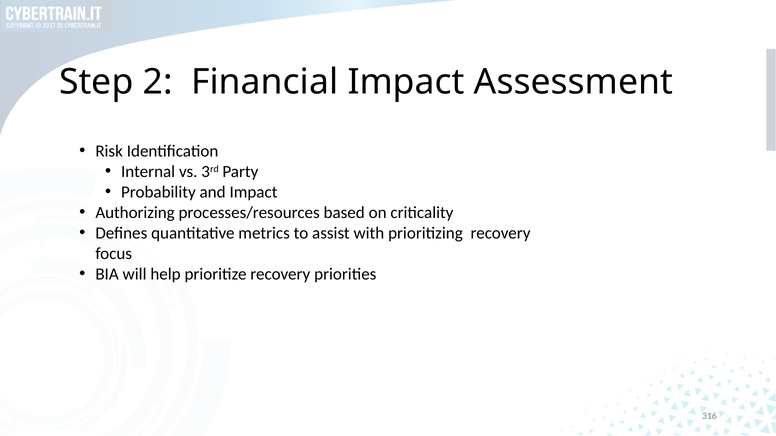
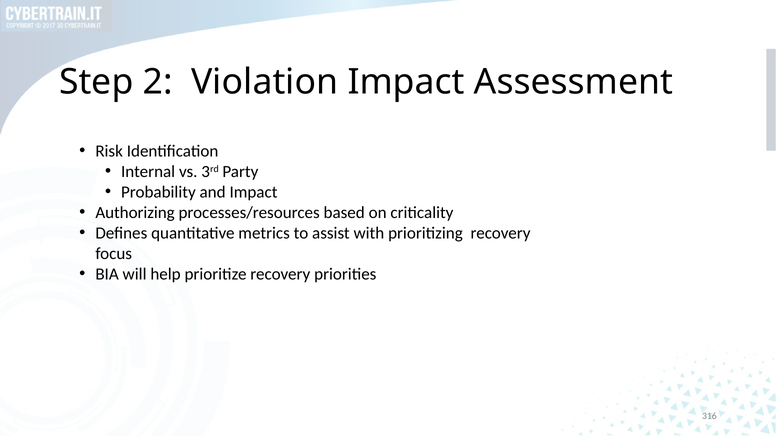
Financial: Financial -> Violation
